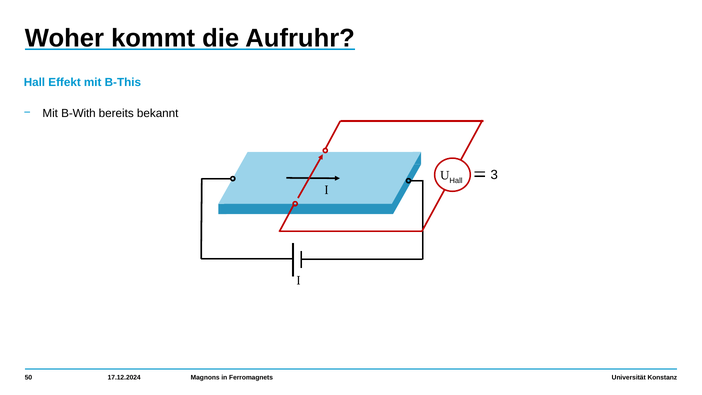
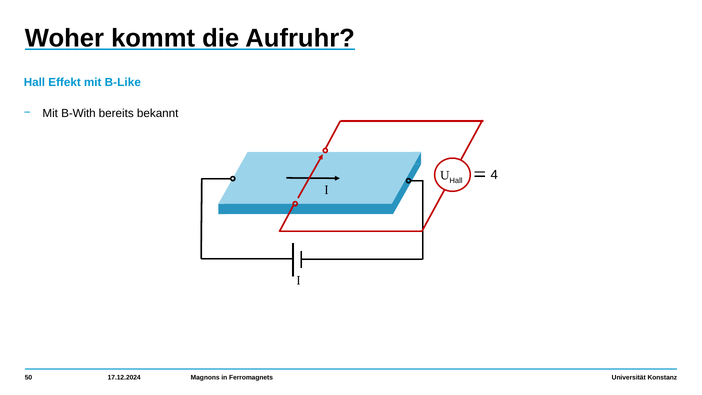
B-This: B-This -> B-Like
3: 3 -> 4
